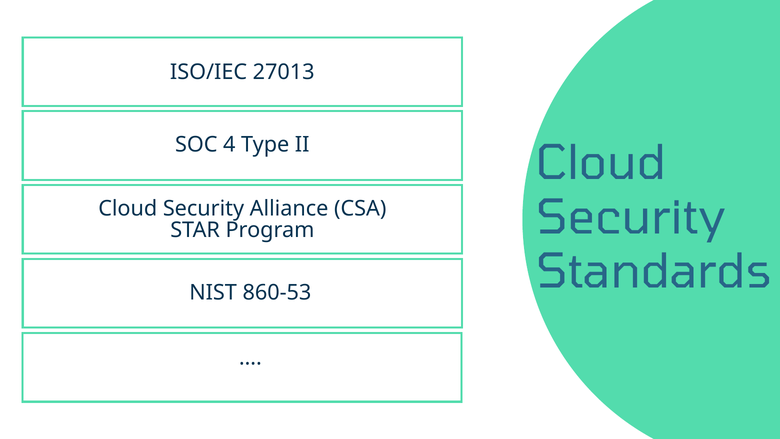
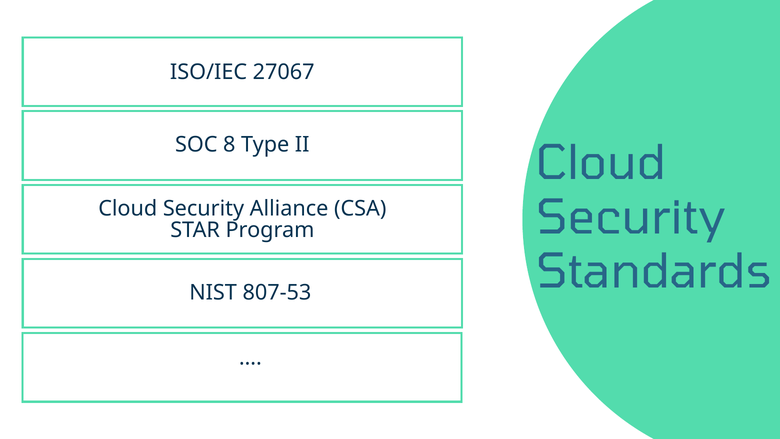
27013: 27013 -> 27067
4: 4 -> 8
860-53: 860-53 -> 807-53
